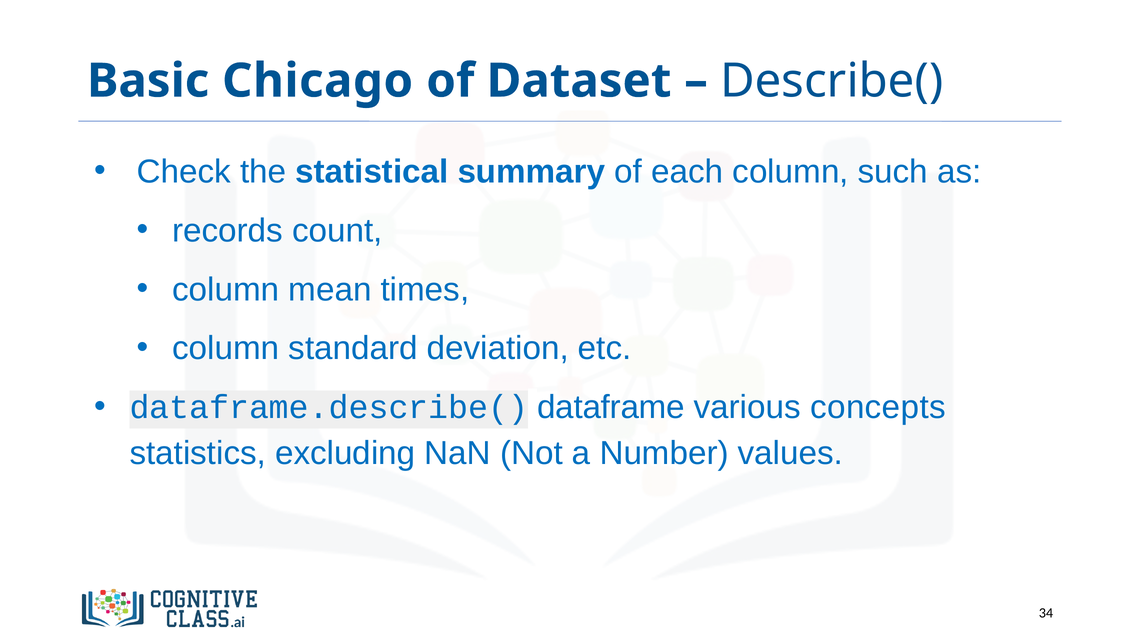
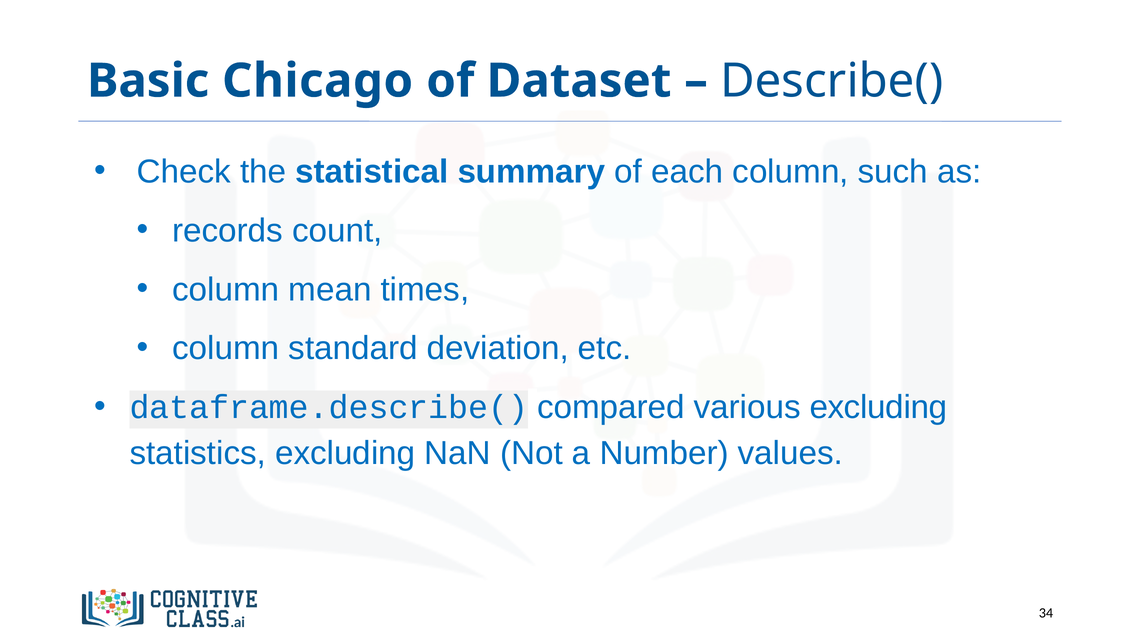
dataframe: dataframe -> compared
various concepts: concepts -> excluding
